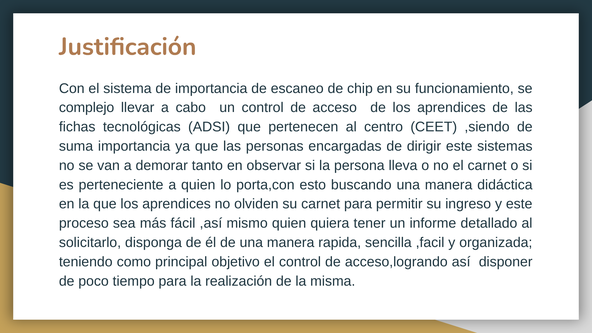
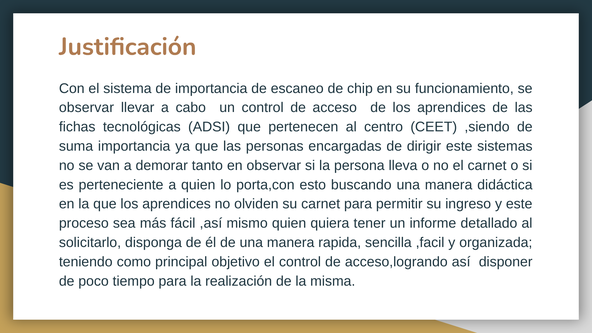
complejo at (87, 108): complejo -> observar
